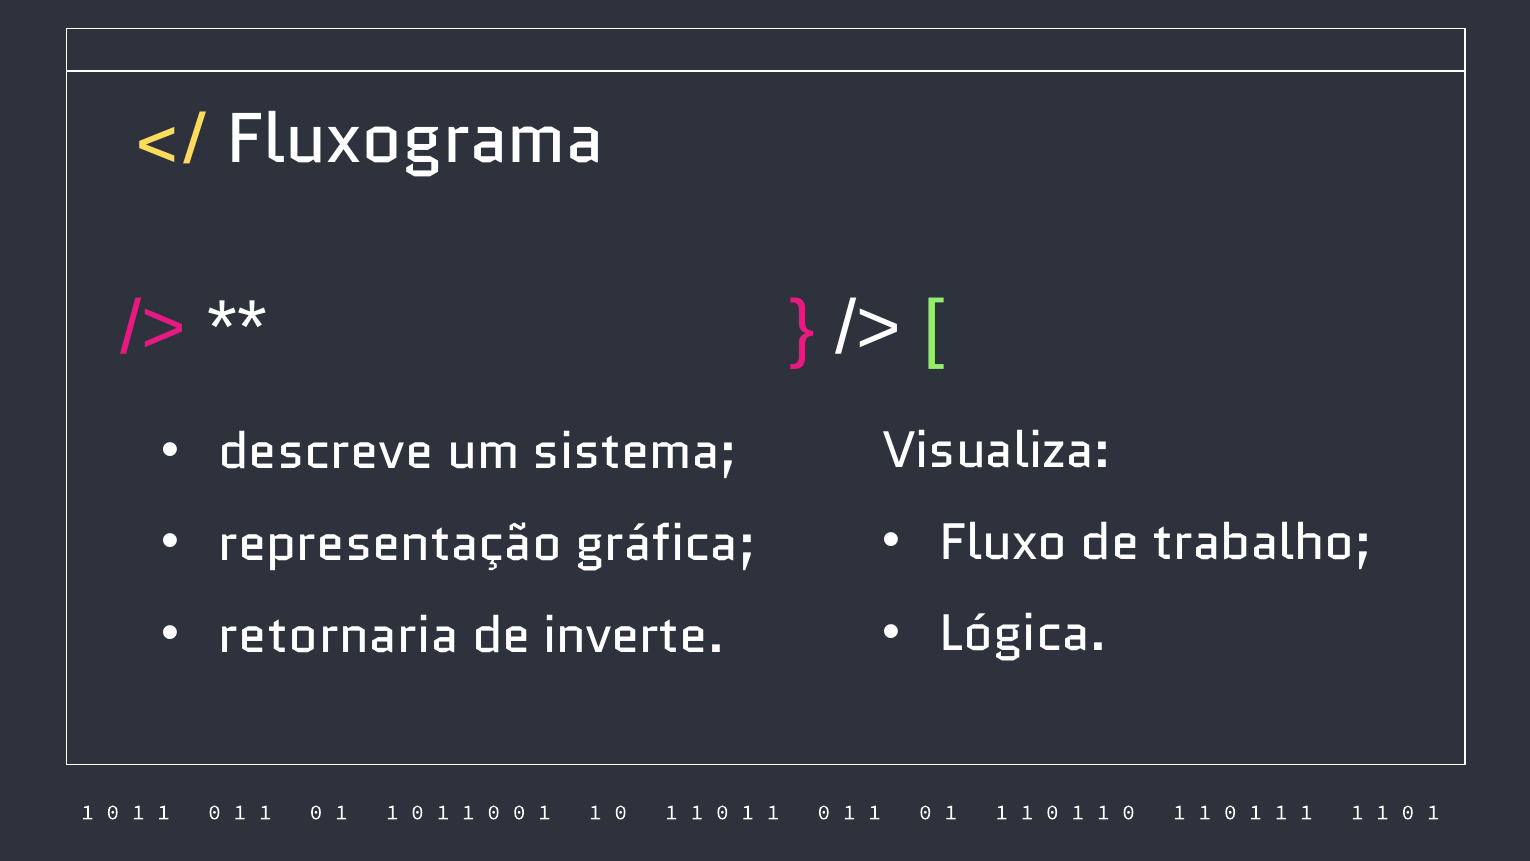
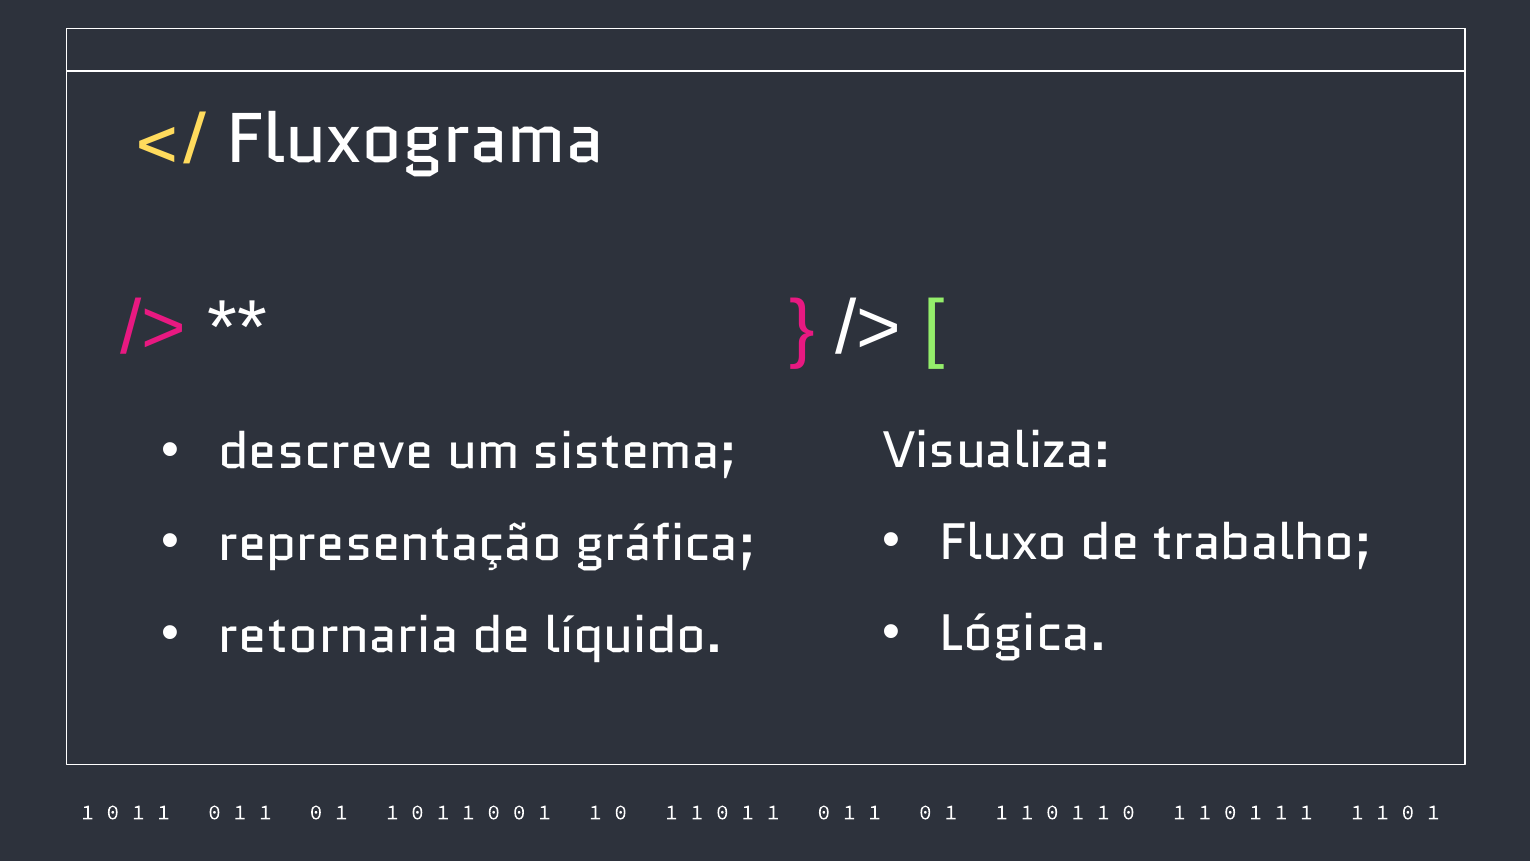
inverte: inverte -> líquido
